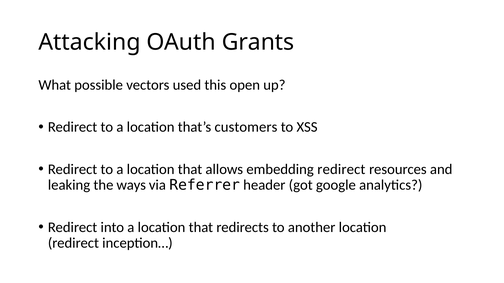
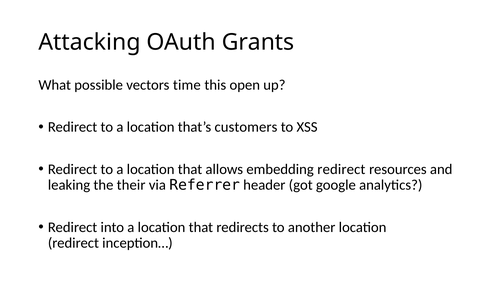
used: used -> time
ways: ways -> their
